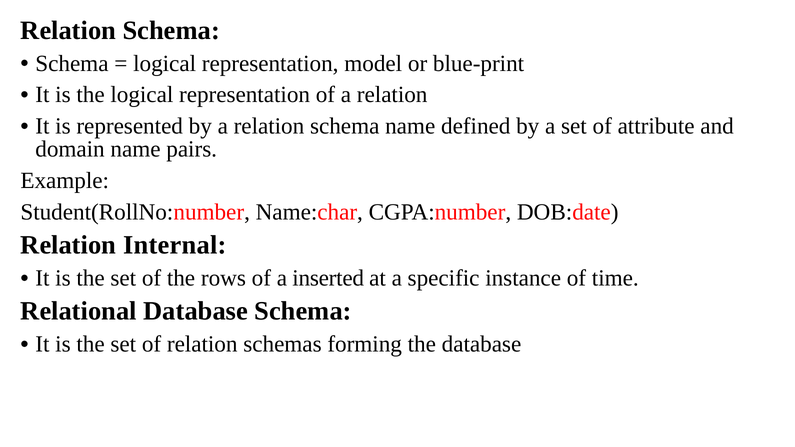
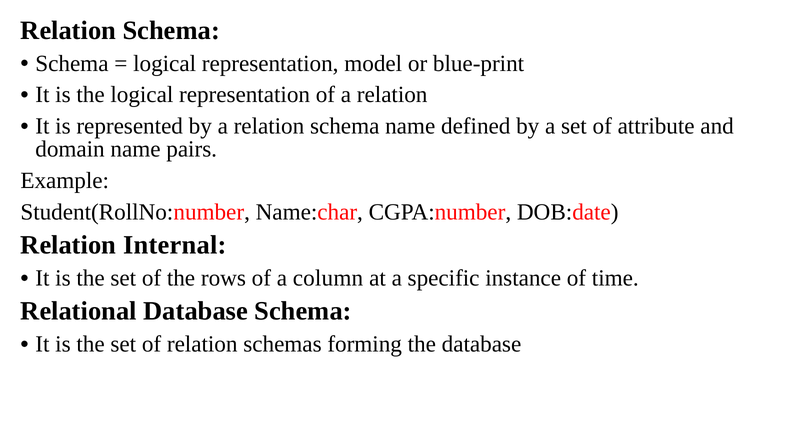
inserted: inserted -> column
